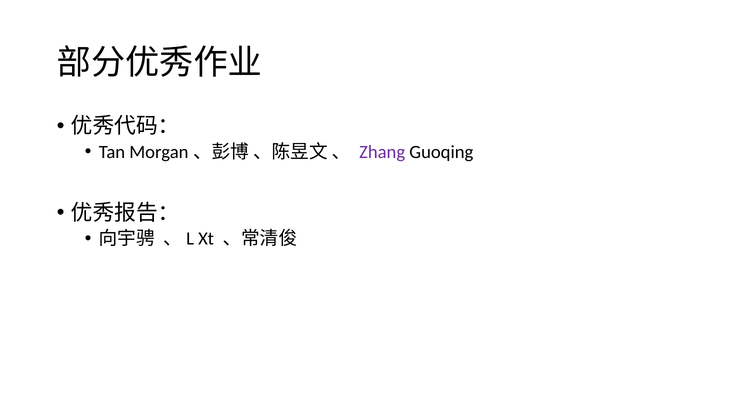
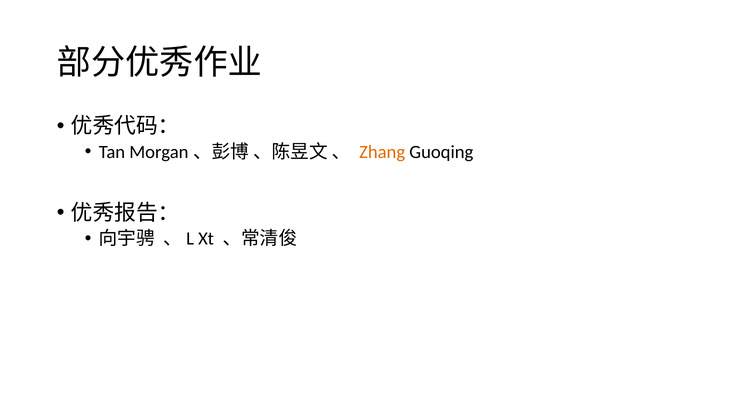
Zhang colour: purple -> orange
